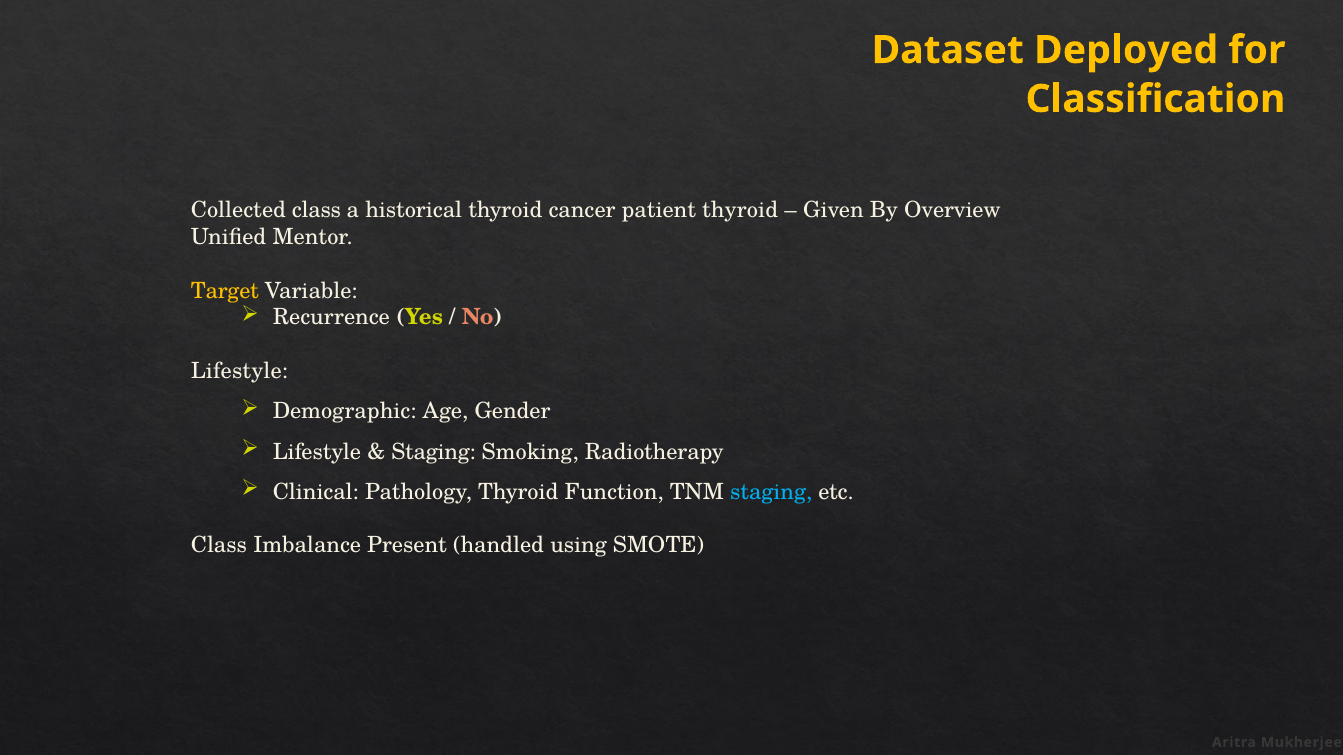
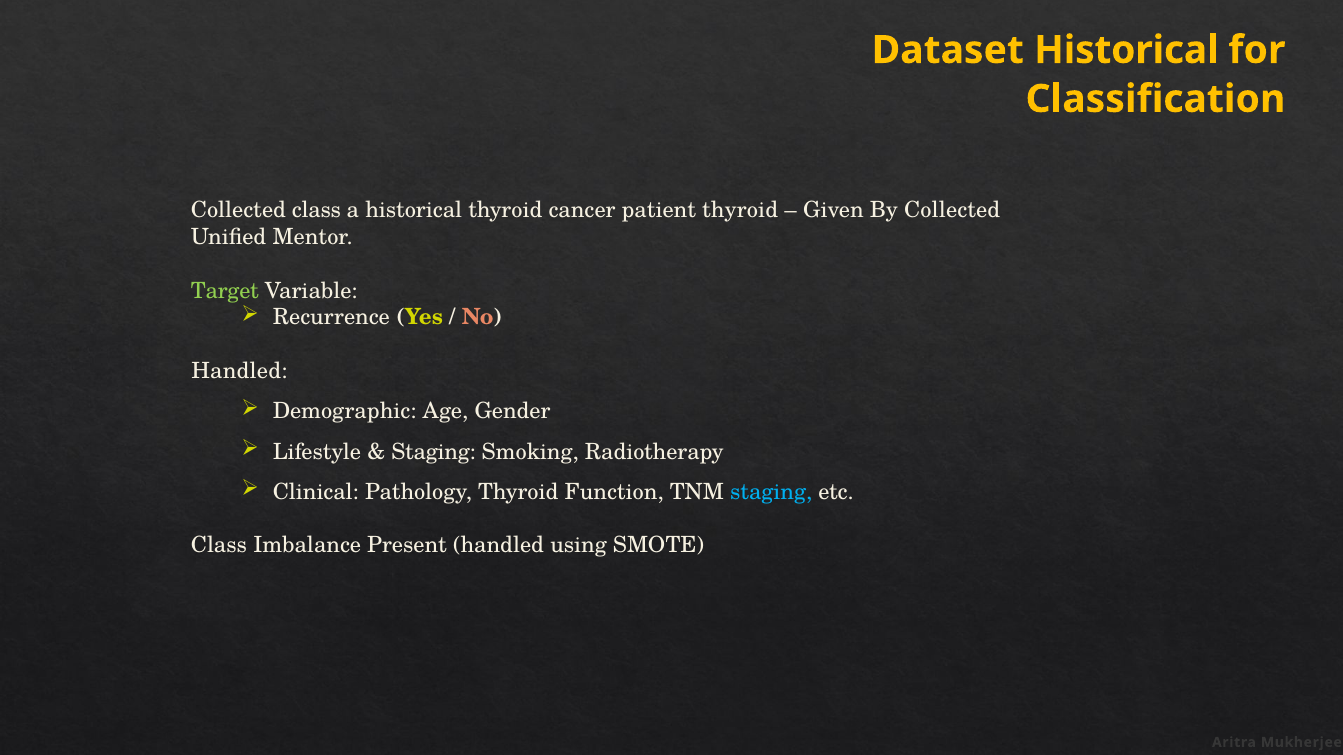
Dataset Deployed: Deployed -> Historical
By Overview: Overview -> Collected
Target colour: yellow -> light green
Lifestyle at (240, 371): Lifestyle -> Handled
